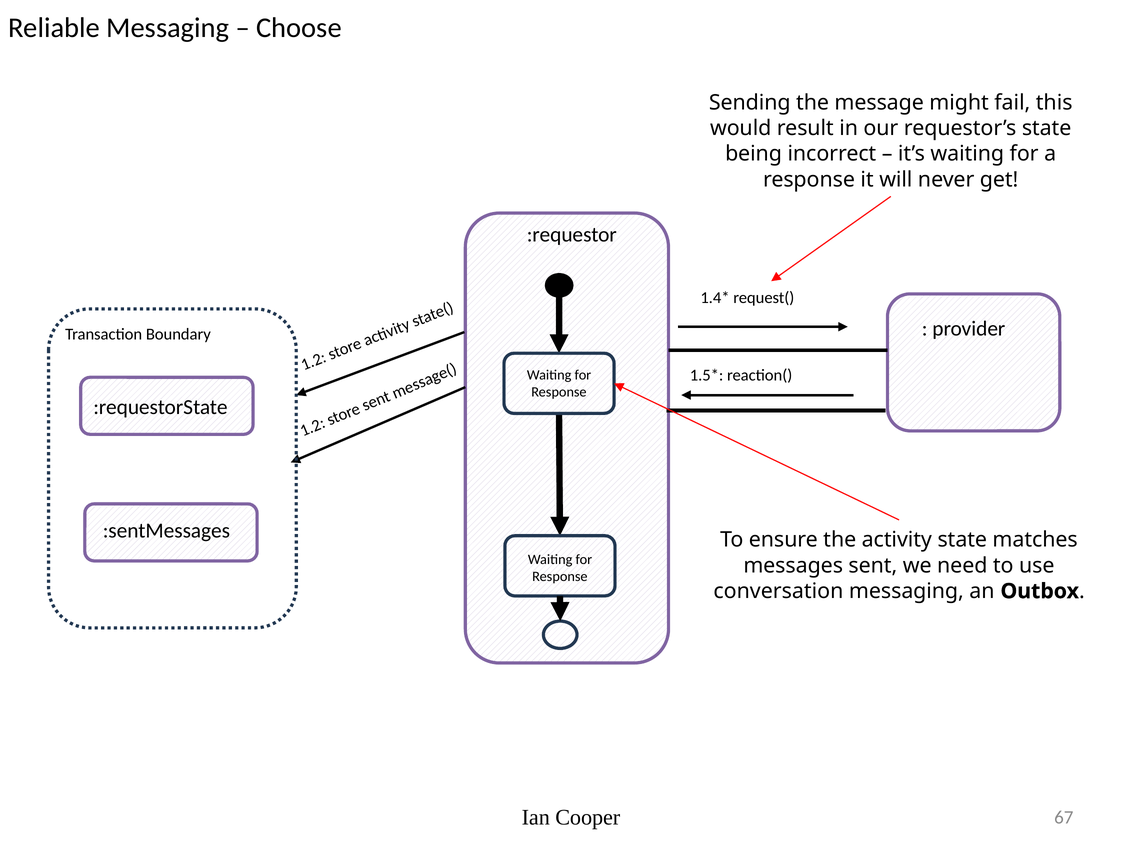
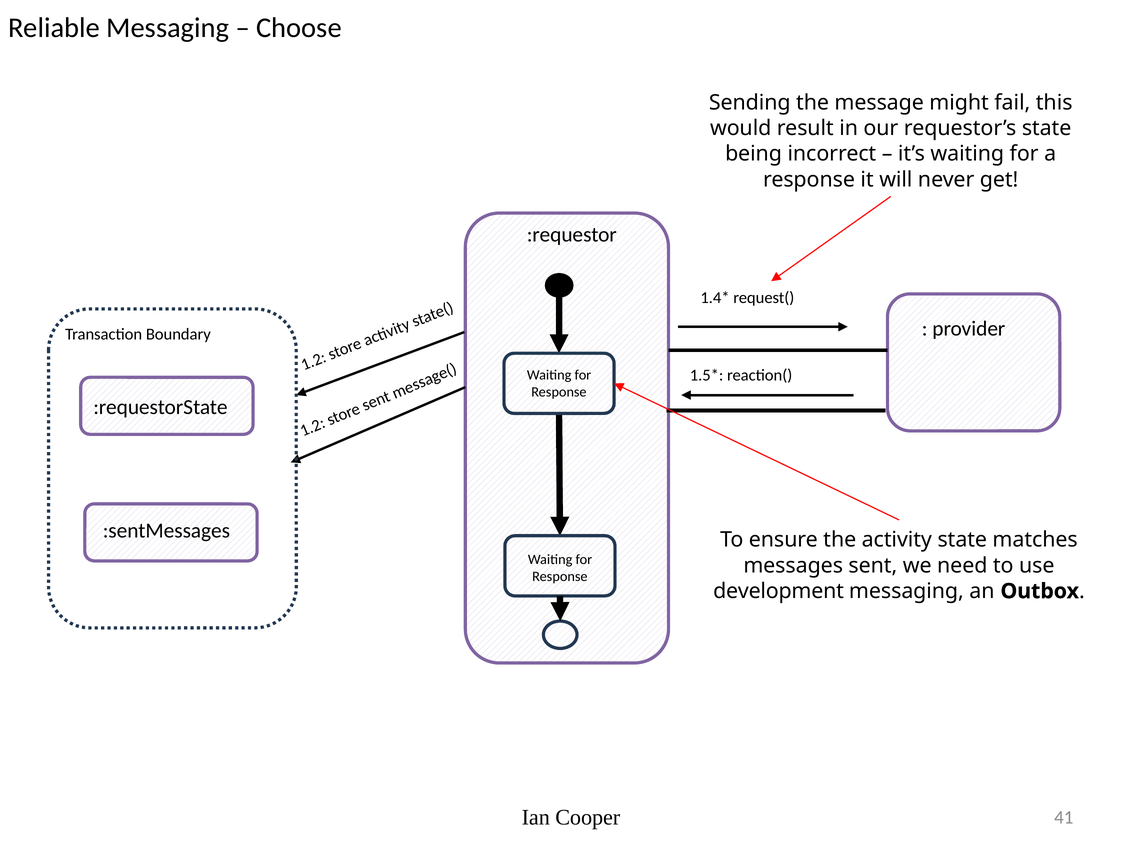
conversation: conversation -> development
67: 67 -> 41
